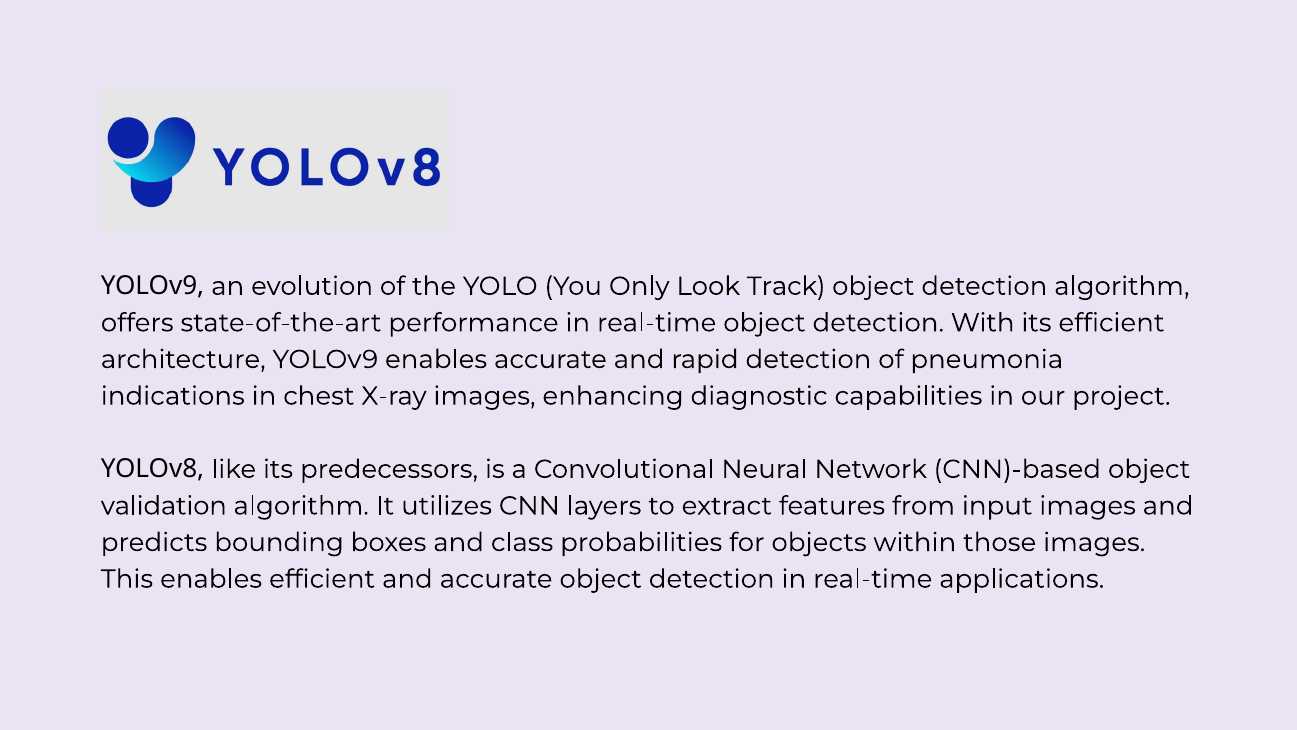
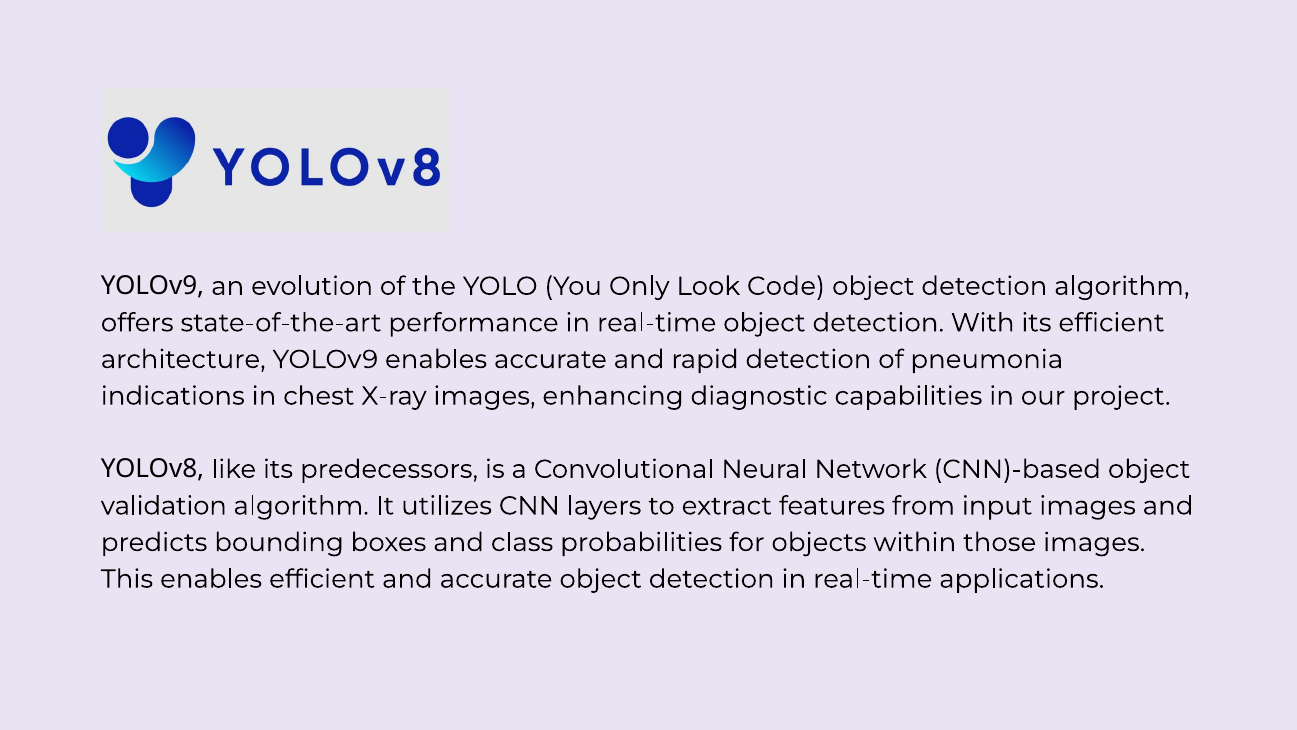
Track: Track -> Code
